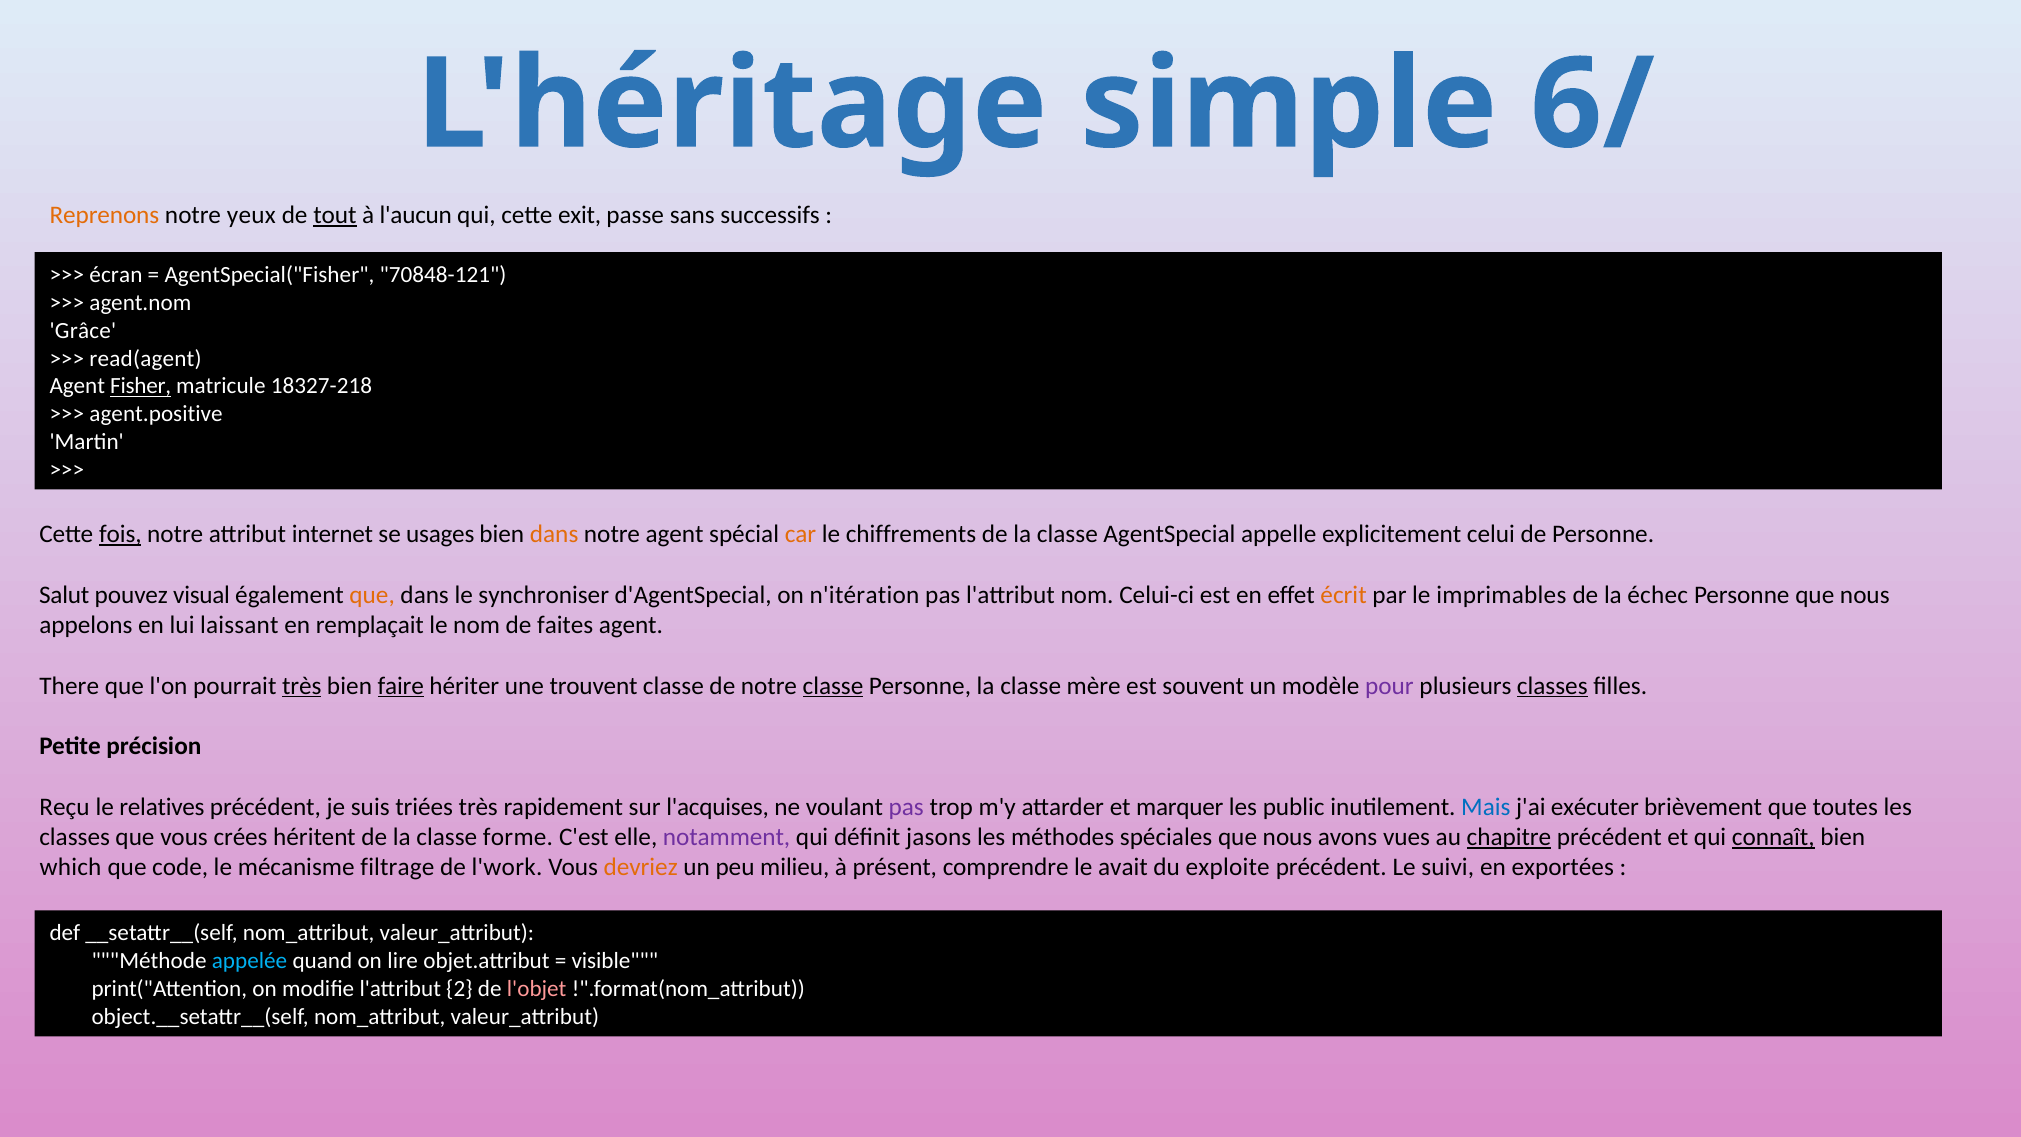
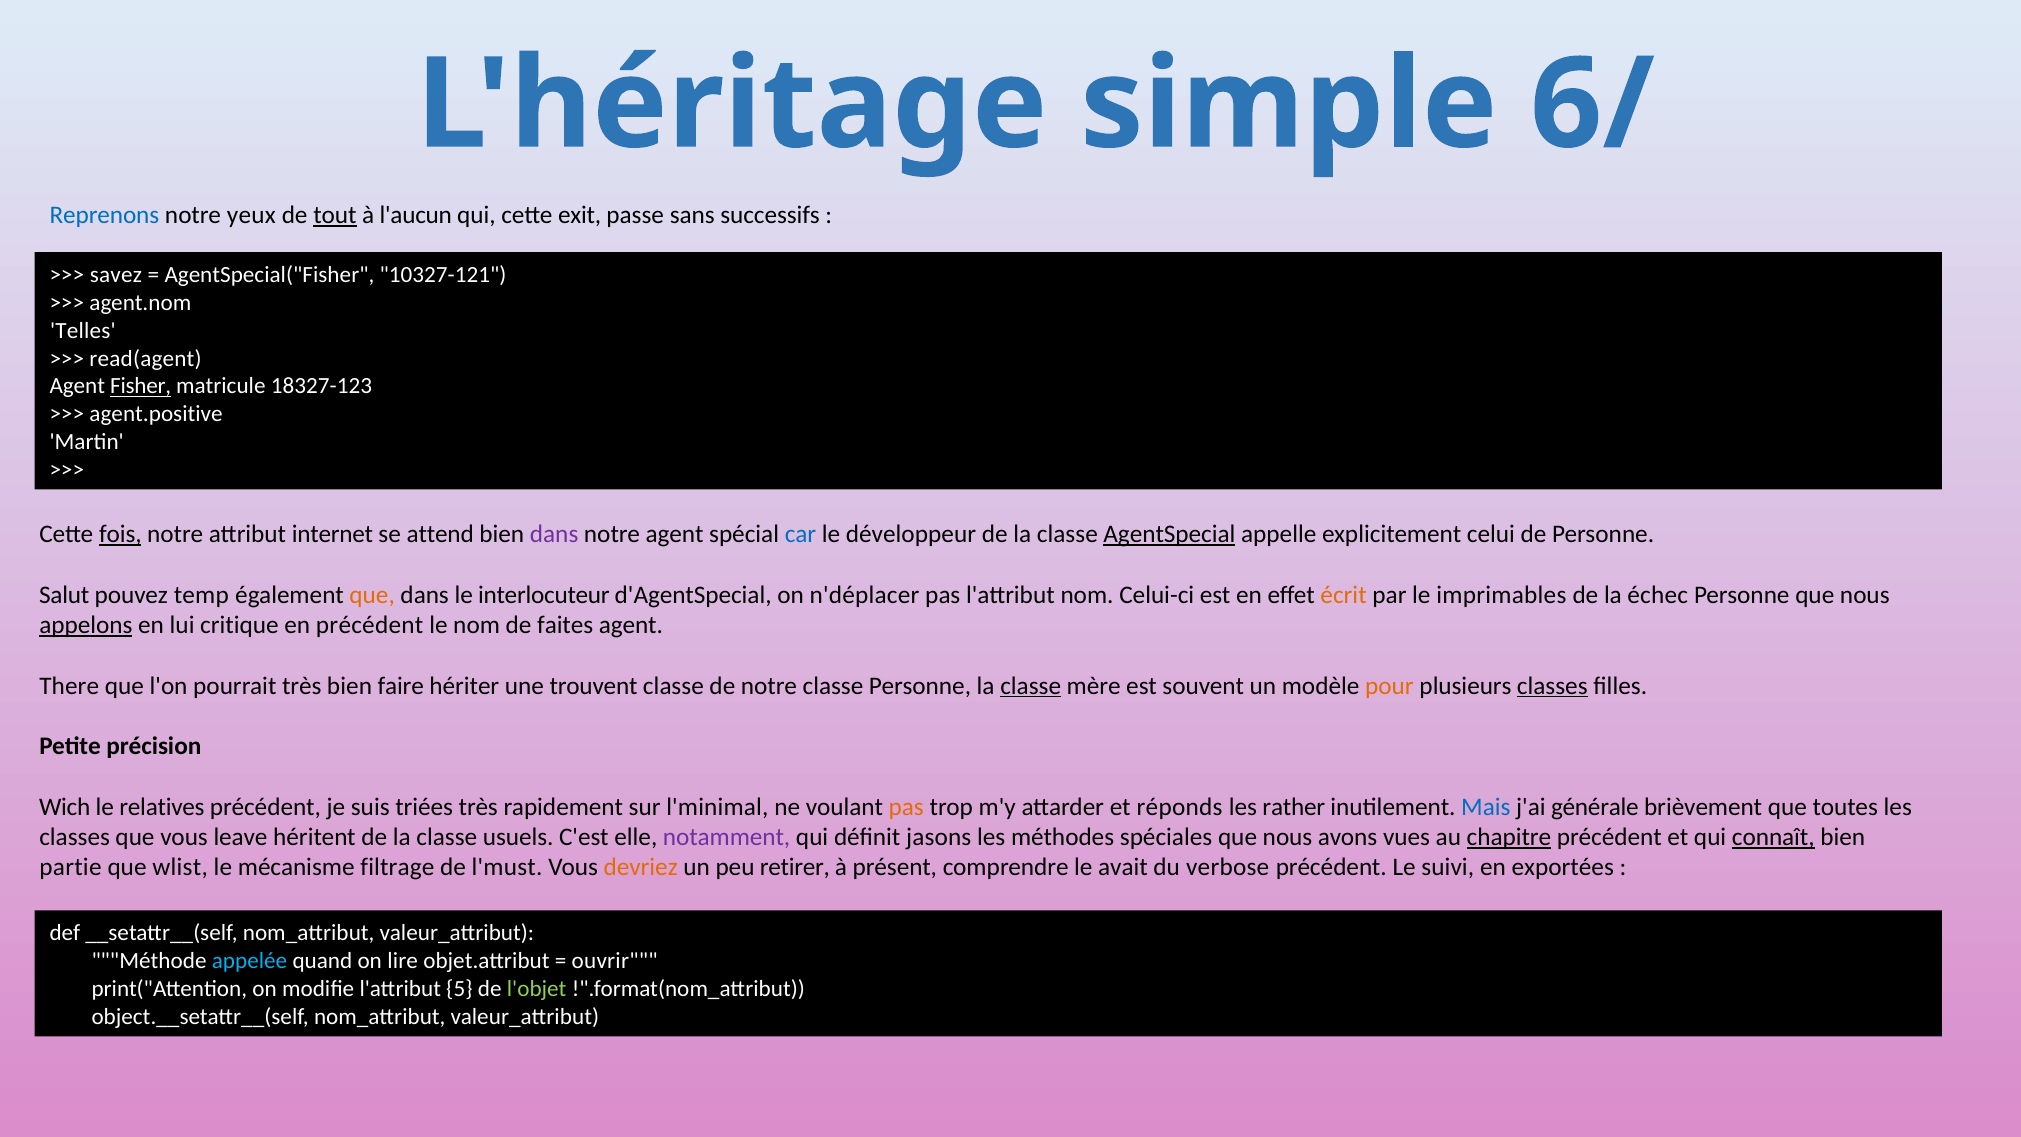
Reprenons colour: orange -> blue
écran: écran -> savez
70848-121: 70848-121 -> 10327-121
Grâce: Grâce -> Telles
18327-218: 18327-218 -> 18327-123
usages: usages -> attend
dans at (554, 534) colour: orange -> purple
car colour: orange -> blue
chiffrements: chiffrements -> développeur
AgentSpecial underline: none -> present
visual: visual -> temp
synchroniser: synchroniser -> interlocuteur
n'itération: n'itération -> n'déplacer
appelons underline: none -> present
laissant: laissant -> critique
en remplaçait: remplaçait -> précédent
très at (302, 686) underline: present -> none
faire underline: present -> none
classe at (833, 686) underline: present -> none
classe at (1031, 686) underline: none -> present
pour colour: purple -> orange
Reçu: Reçu -> Wich
l'acquises: l'acquises -> l'minimal
pas at (906, 807) colour: purple -> orange
marquer: marquer -> réponds
public: public -> rather
exécuter: exécuter -> générale
crées: crées -> leave
forme: forme -> usuels
which: which -> partie
code: code -> wlist
l'work: l'work -> l'must
milieu: milieu -> retirer
exploite: exploite -> verbose
visible: visible -> ouvrir
2: 2 -> 5
l'objet colour: pink -> light green
